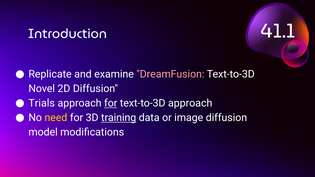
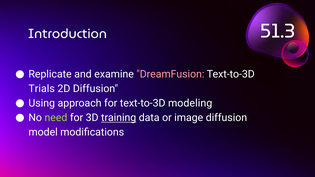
41.1: 41.1 -> 51.3
Novel: Novel -> Trials
Trials: Trials -> Using
for at (111, 103) underline: present -> none
text-to-3D approach: approach -> modeling
need colour: yellow -> light green
